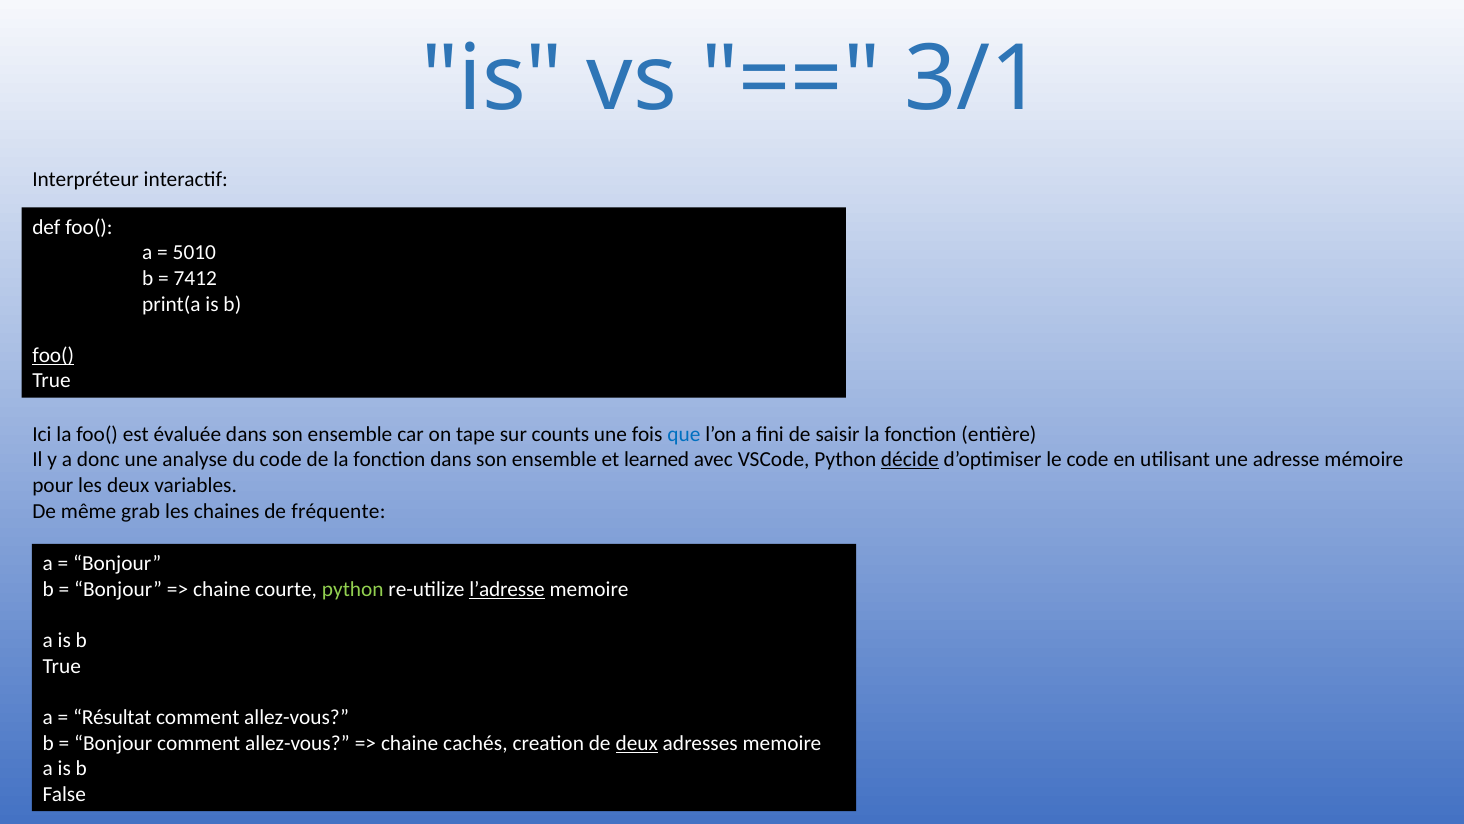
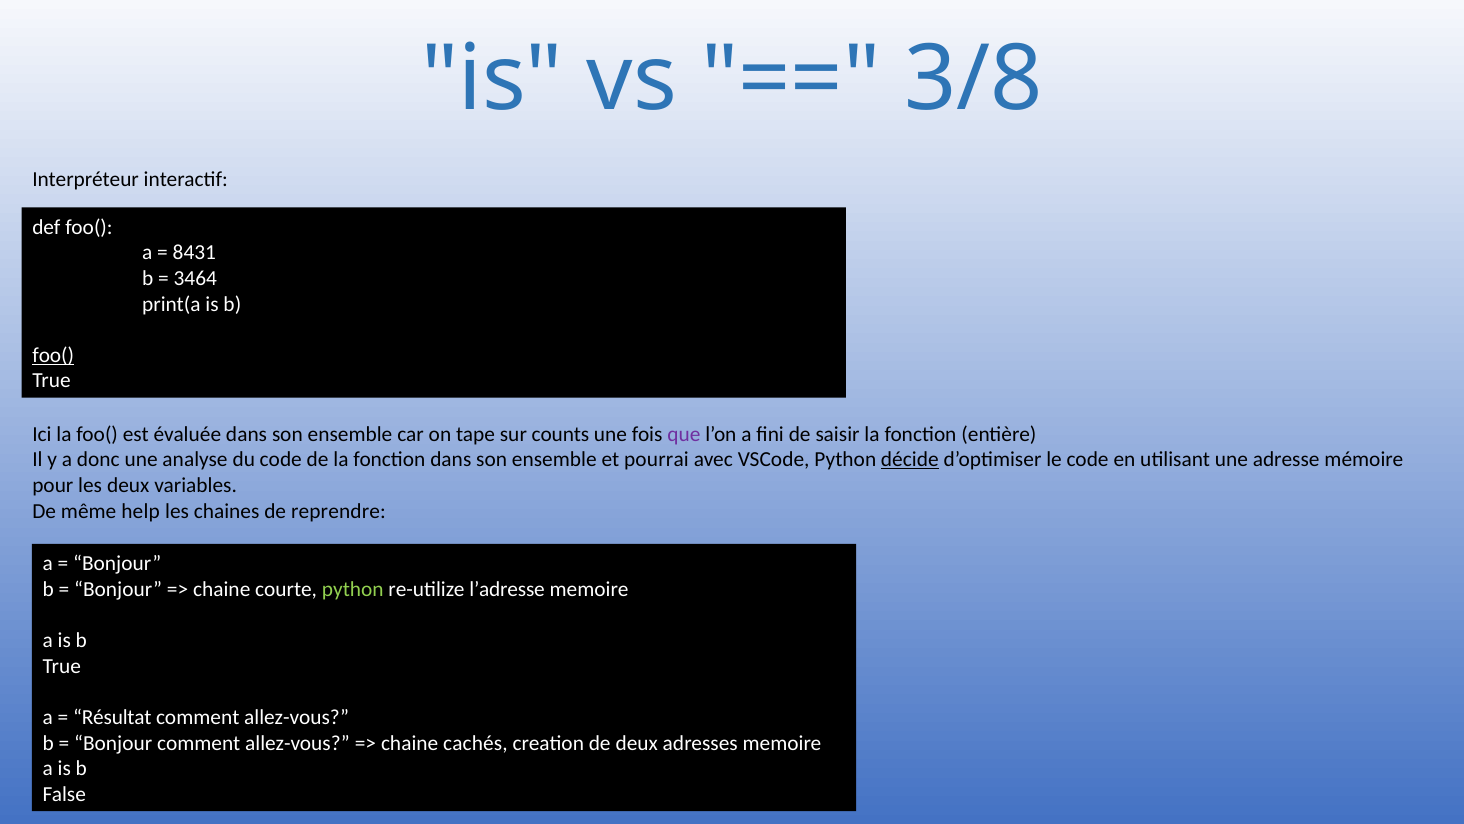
3/1: 3/1 -> 3/8
5010: 5010 -> 8431
7412: 7412 -> 3464
que colour: blue -> purple
learned: learned -> pourrai
grab: grab -> help
fréquente: fréquente -> reprendre
l’adresse underline: present -> none
deux at (637, 743) underline: present -> none
